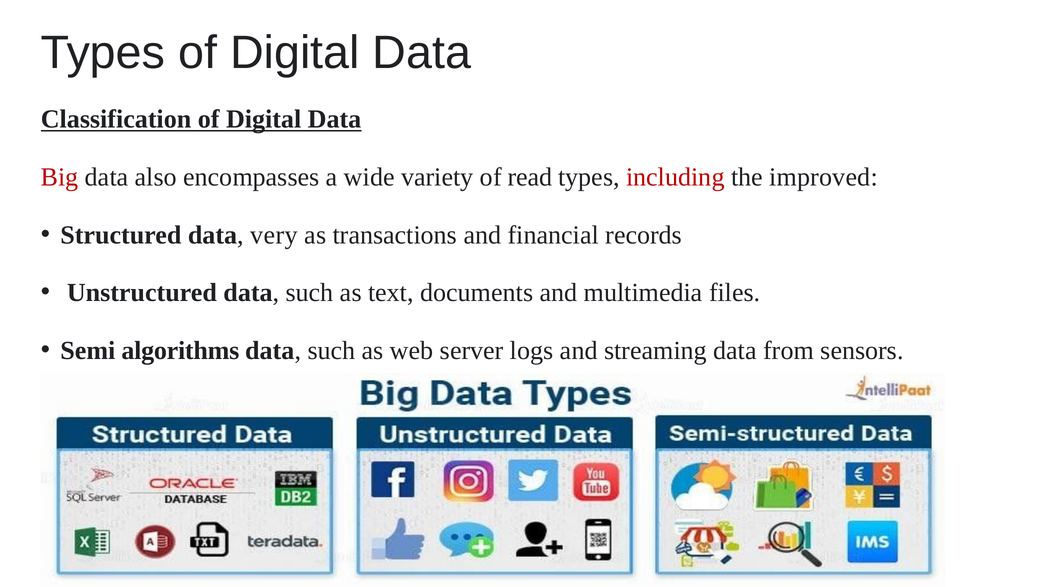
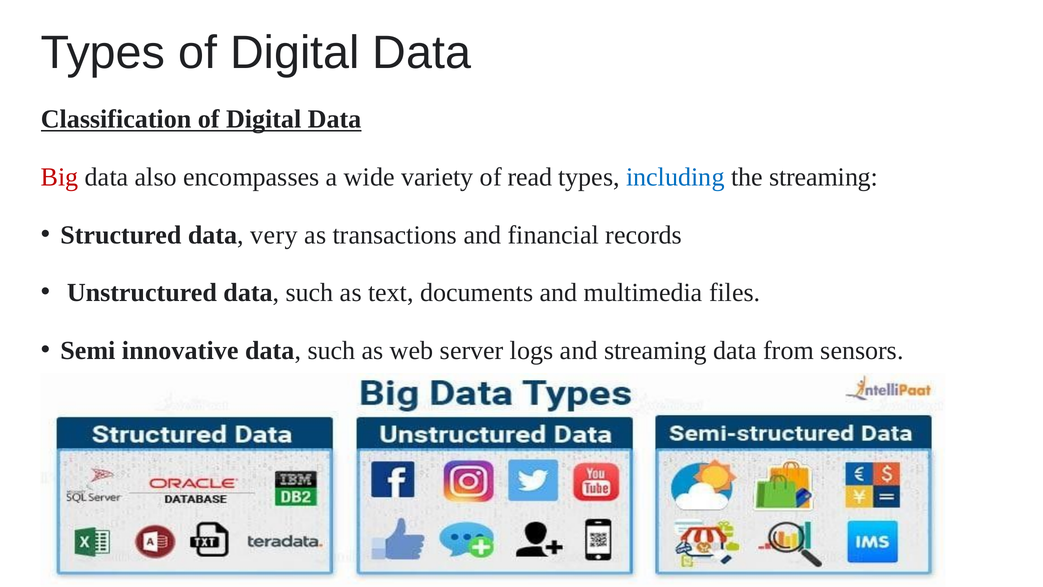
including colour: red -> blue
the improved: improved -> streaming
algorithms: algorithms -> innovative
